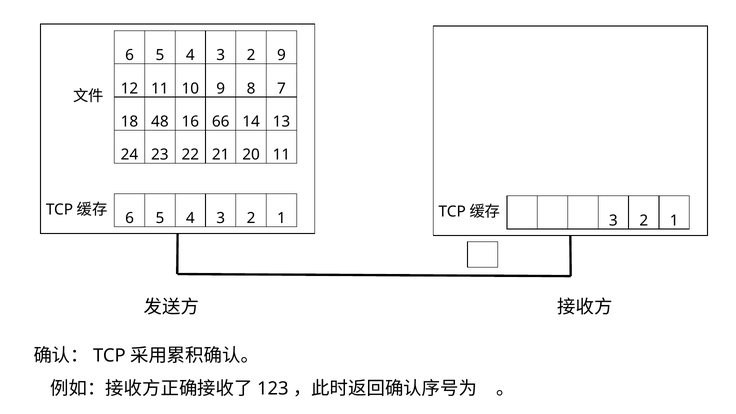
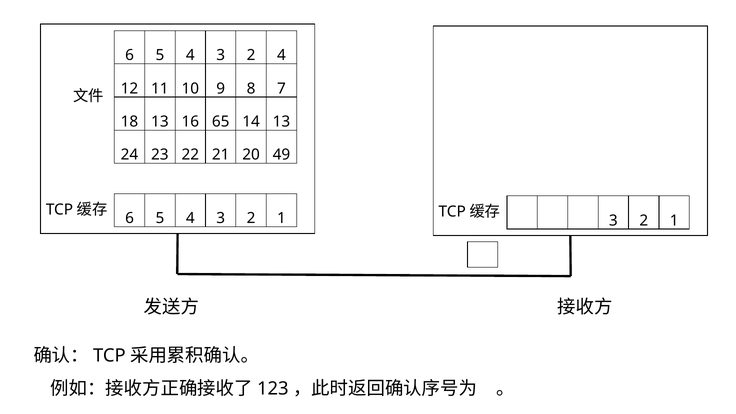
2 9: 9 -> 4
18 48: 48 -> 13
66: 66 -> 65
20 11: 11 -> 49
